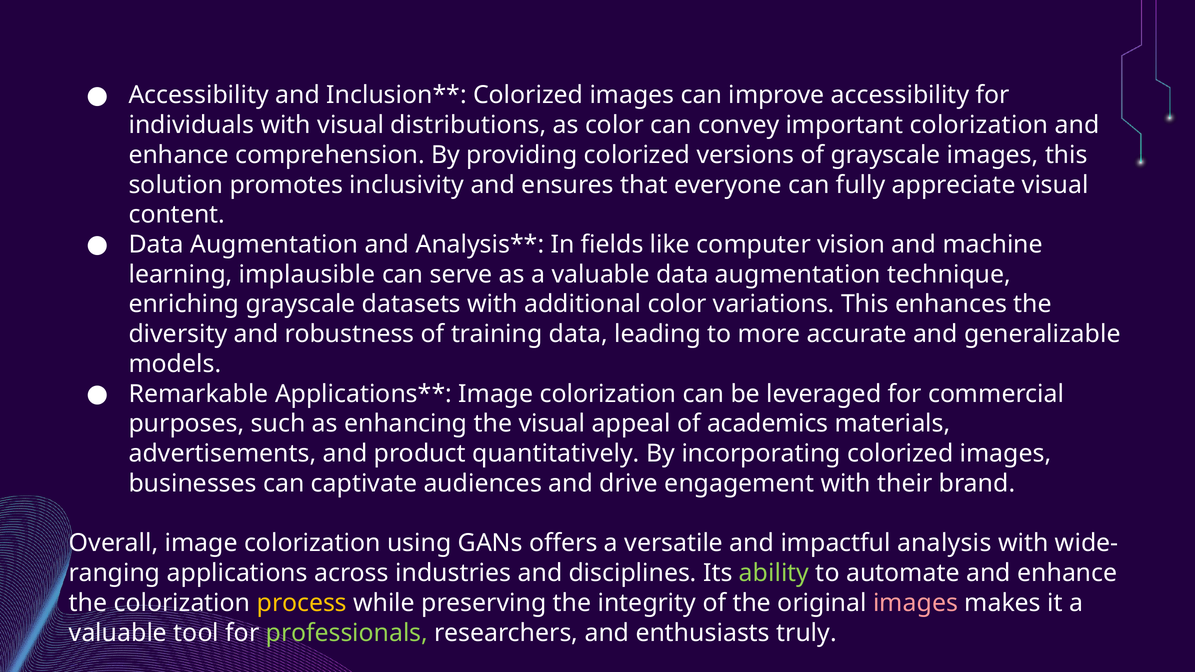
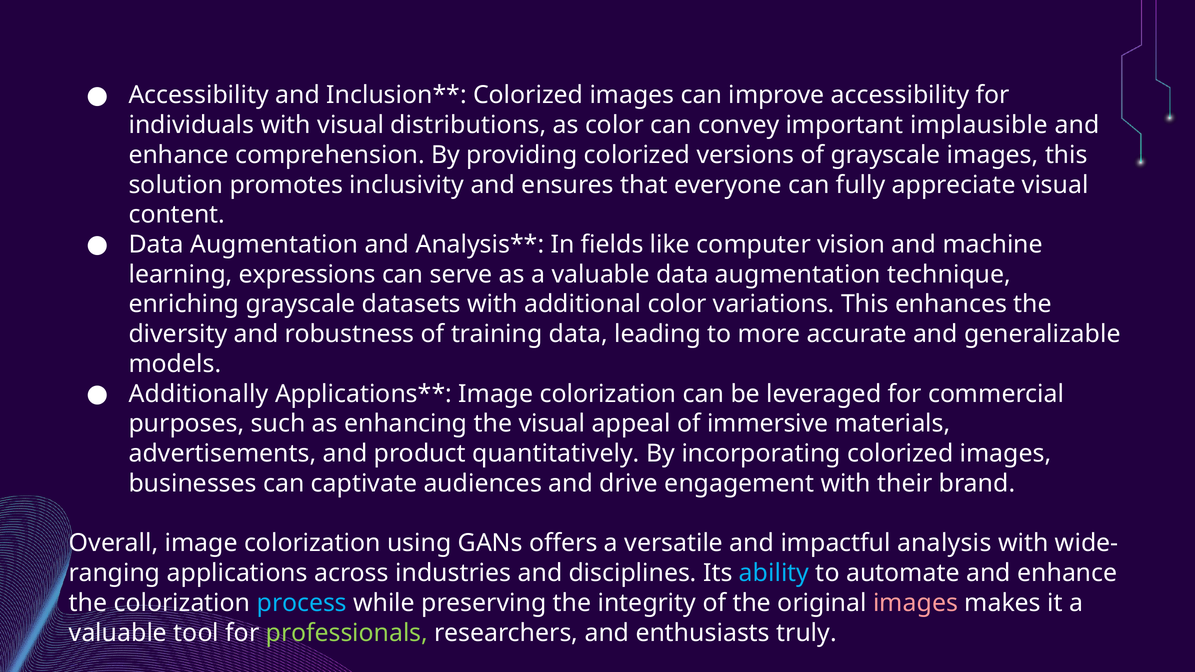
important colorization: colorization -> implausible
implausible: implausible -> expressions
Remarkable: Remarkable -> Additionally
academics: academics -> immersive
ability colour: light green -> light blue
process colour: yellow -> light blue
